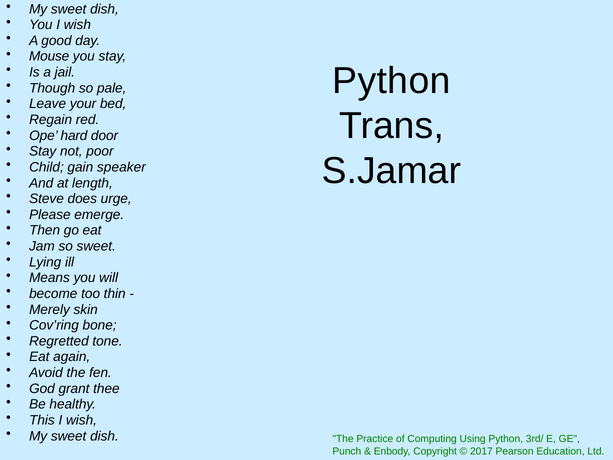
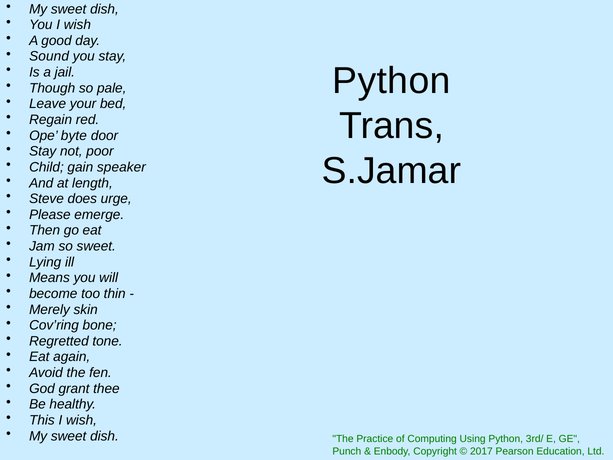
Mouse: Mouse -> Sound
hard: hard -> byte
